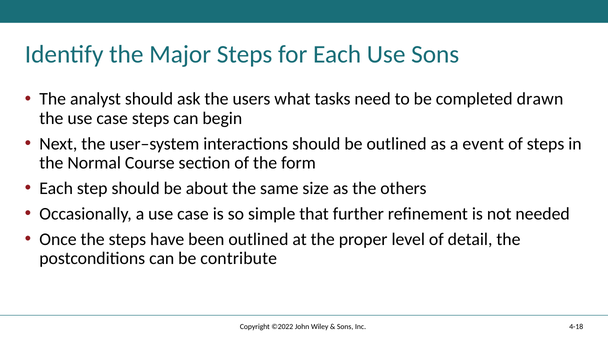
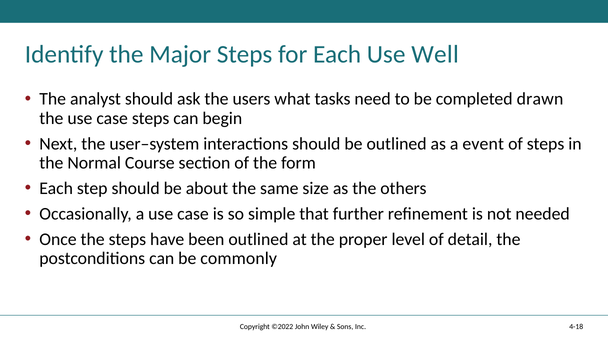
Use Sons: Sons -> Well
contribute: contribute -> commonly
